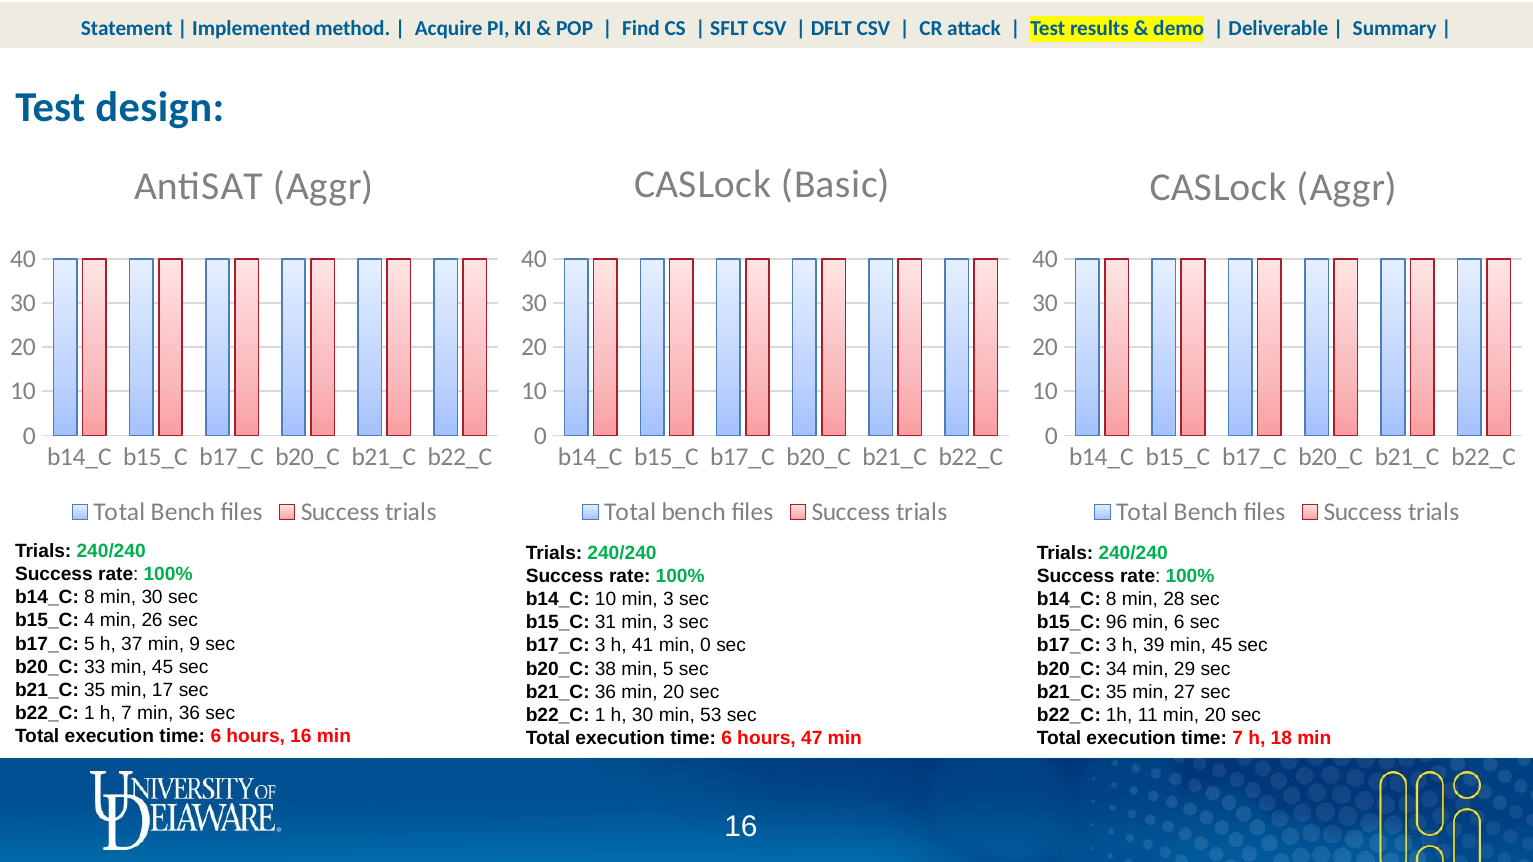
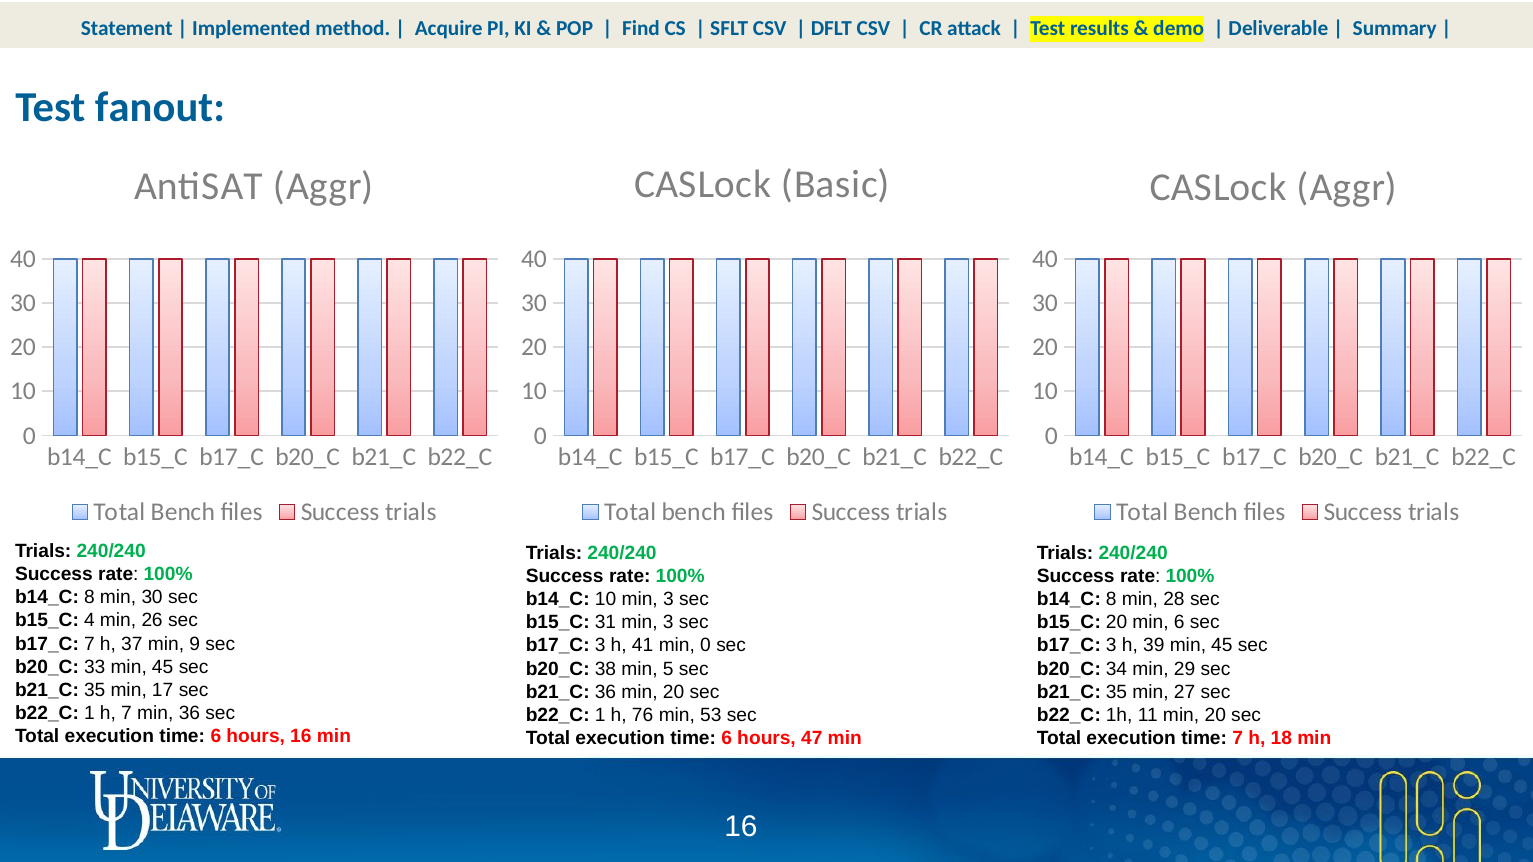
design: design -> fanout
b15_C 96: 96 -> 20
b17_C 5: 5 -> 7
h 30: 30 -> 76
